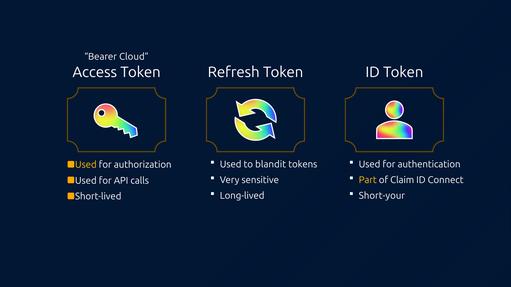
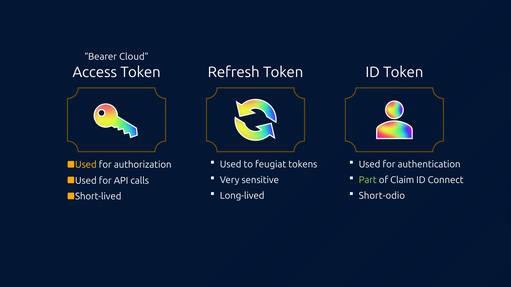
blandit: blandit -> feugiat
Part colour: yellow -> light green
Short-your: Short-your -> Short-odio
